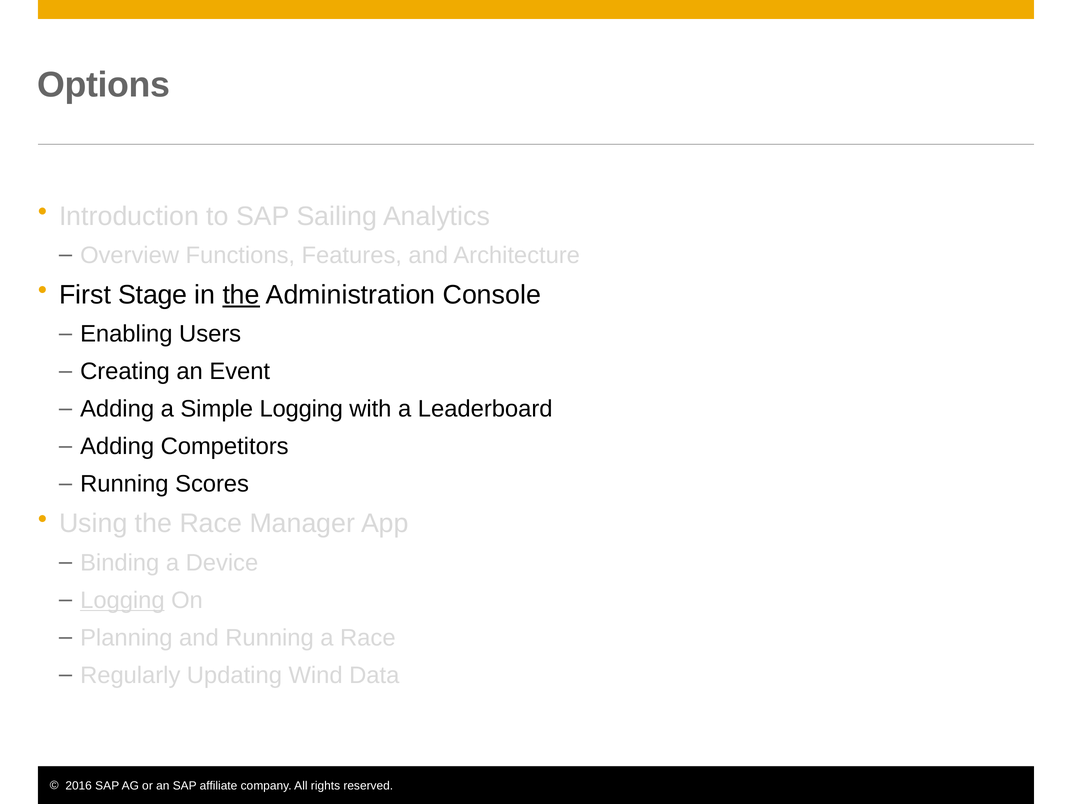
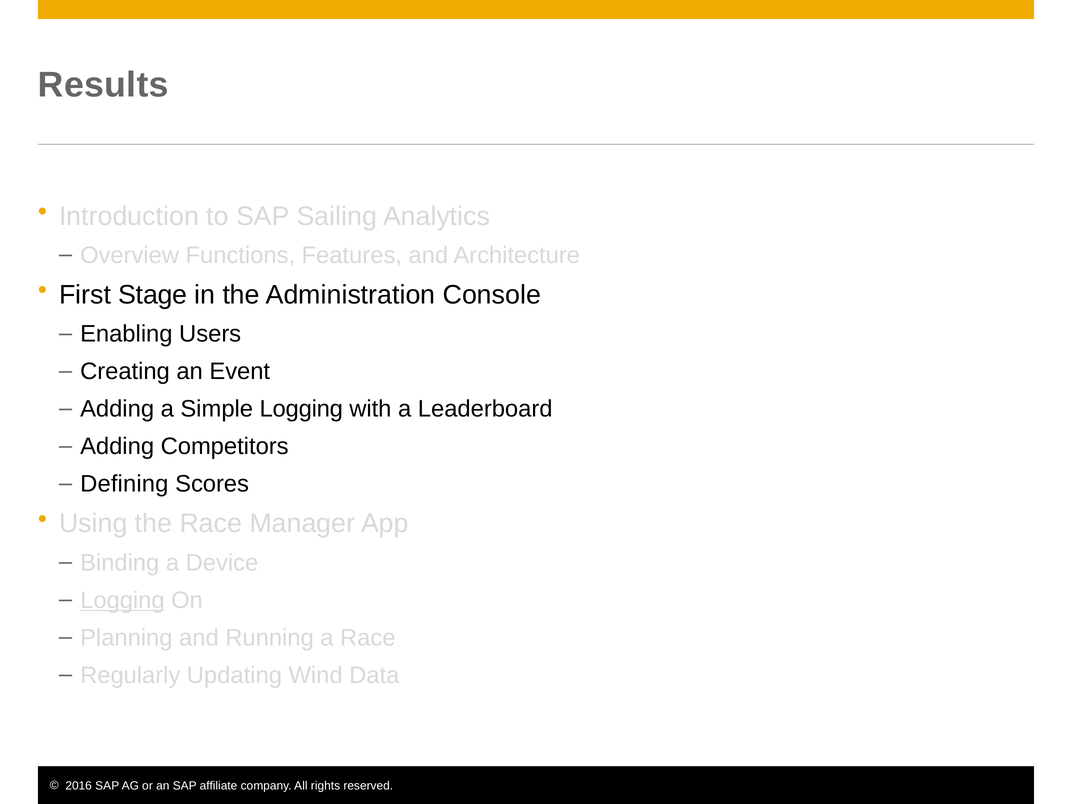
Options: Options -> Results
the at (241, 295) underline: present -> none
Running at (124, 484): Running -> Defining
